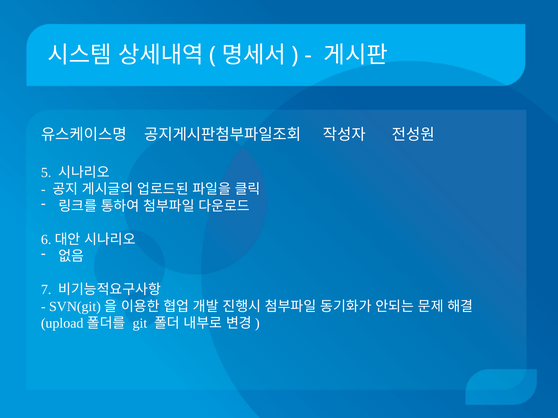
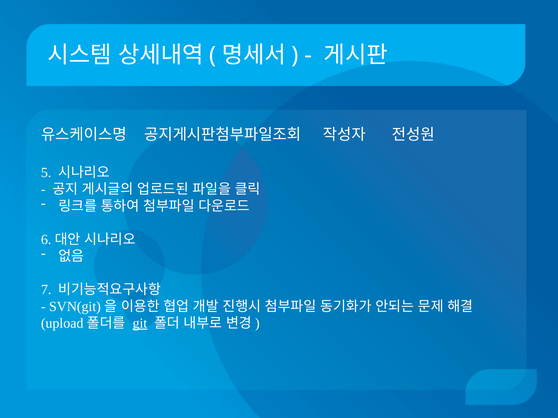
git underline: none -> present
